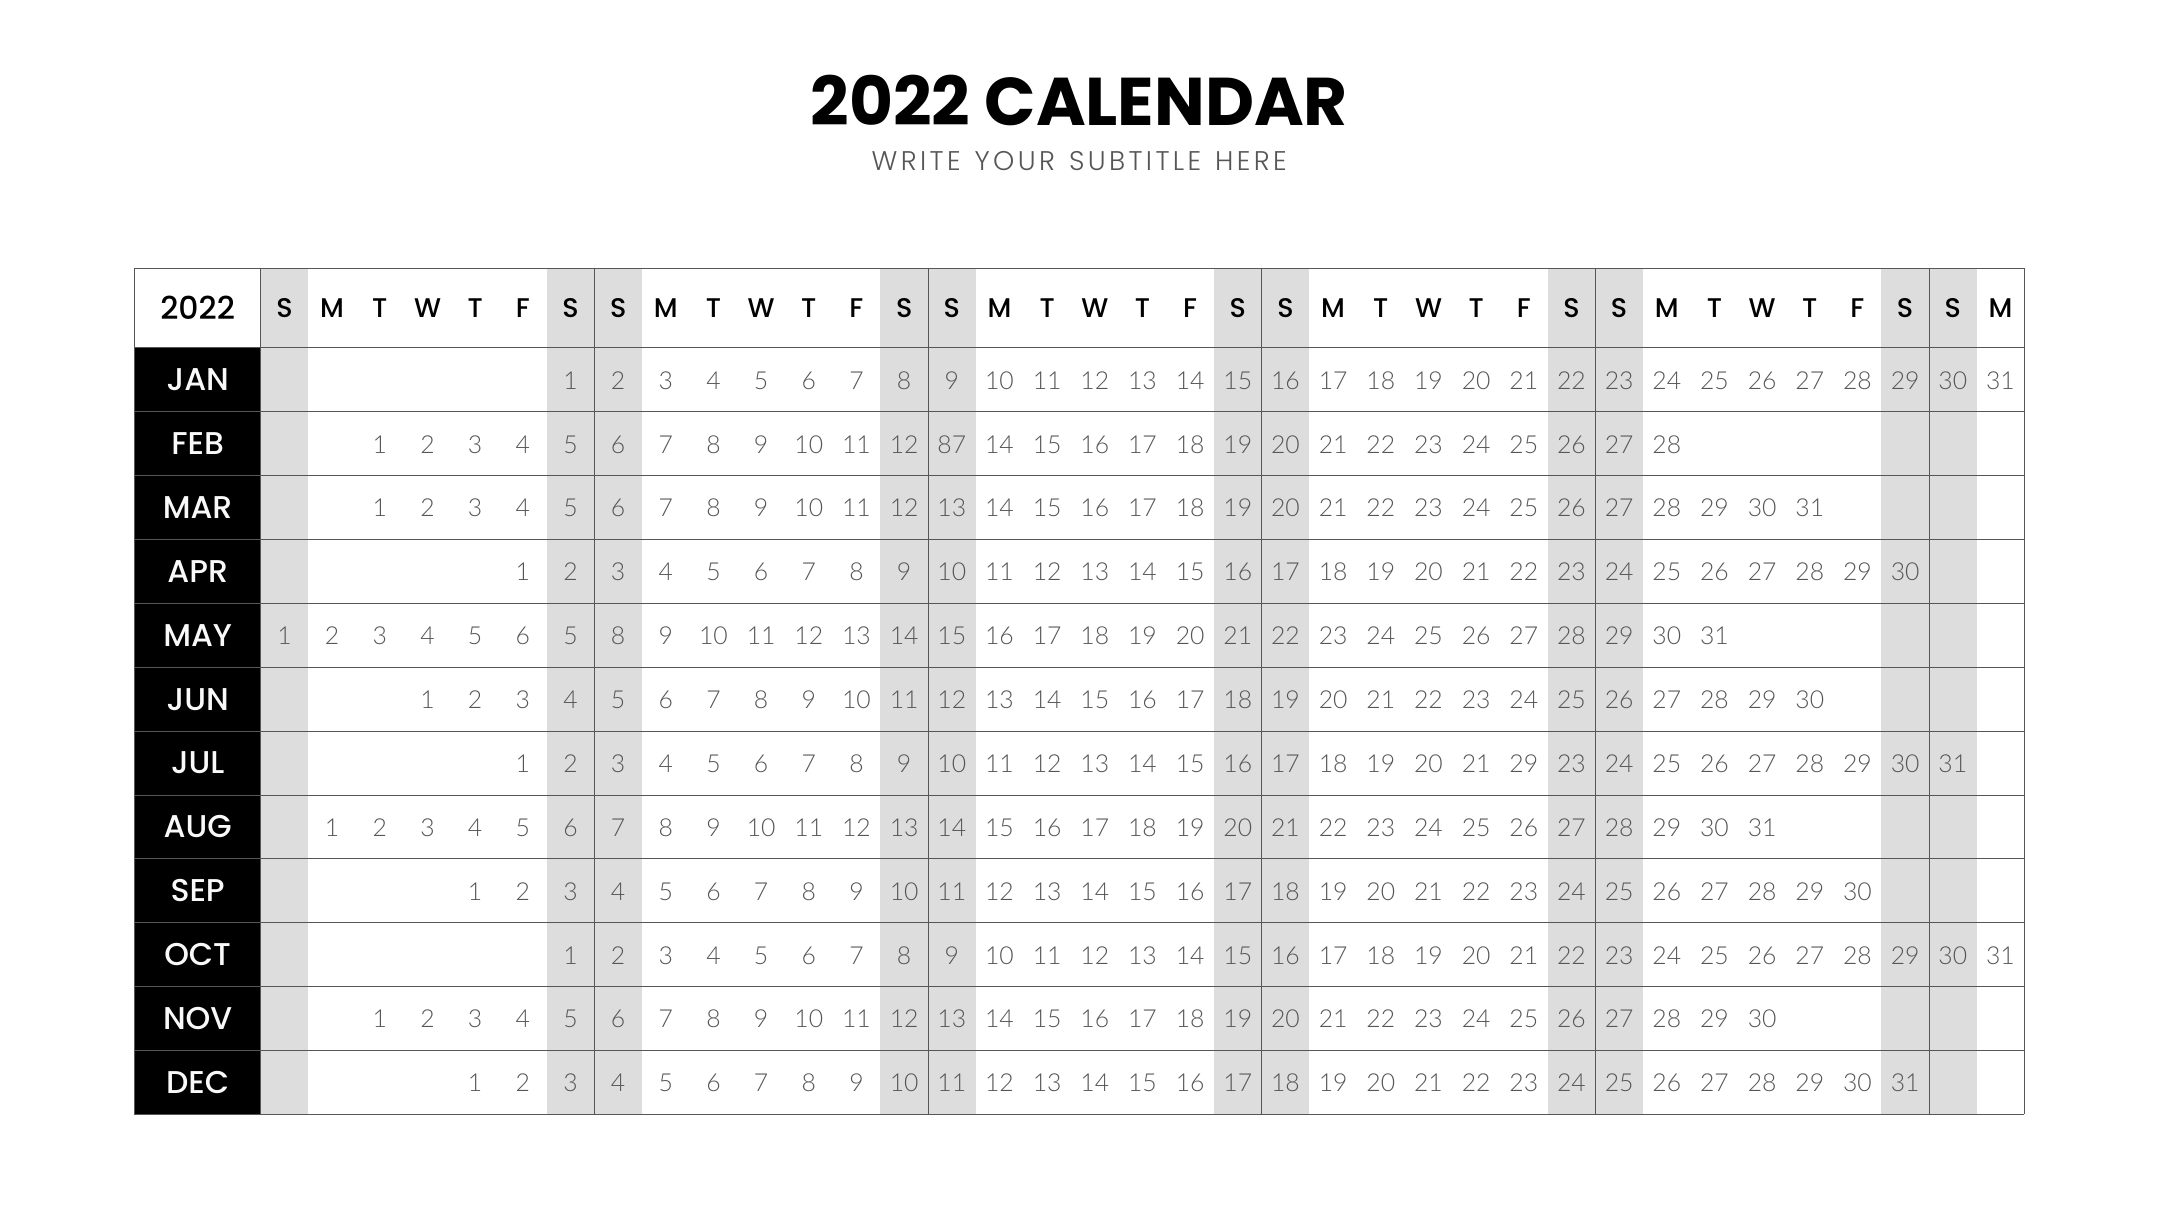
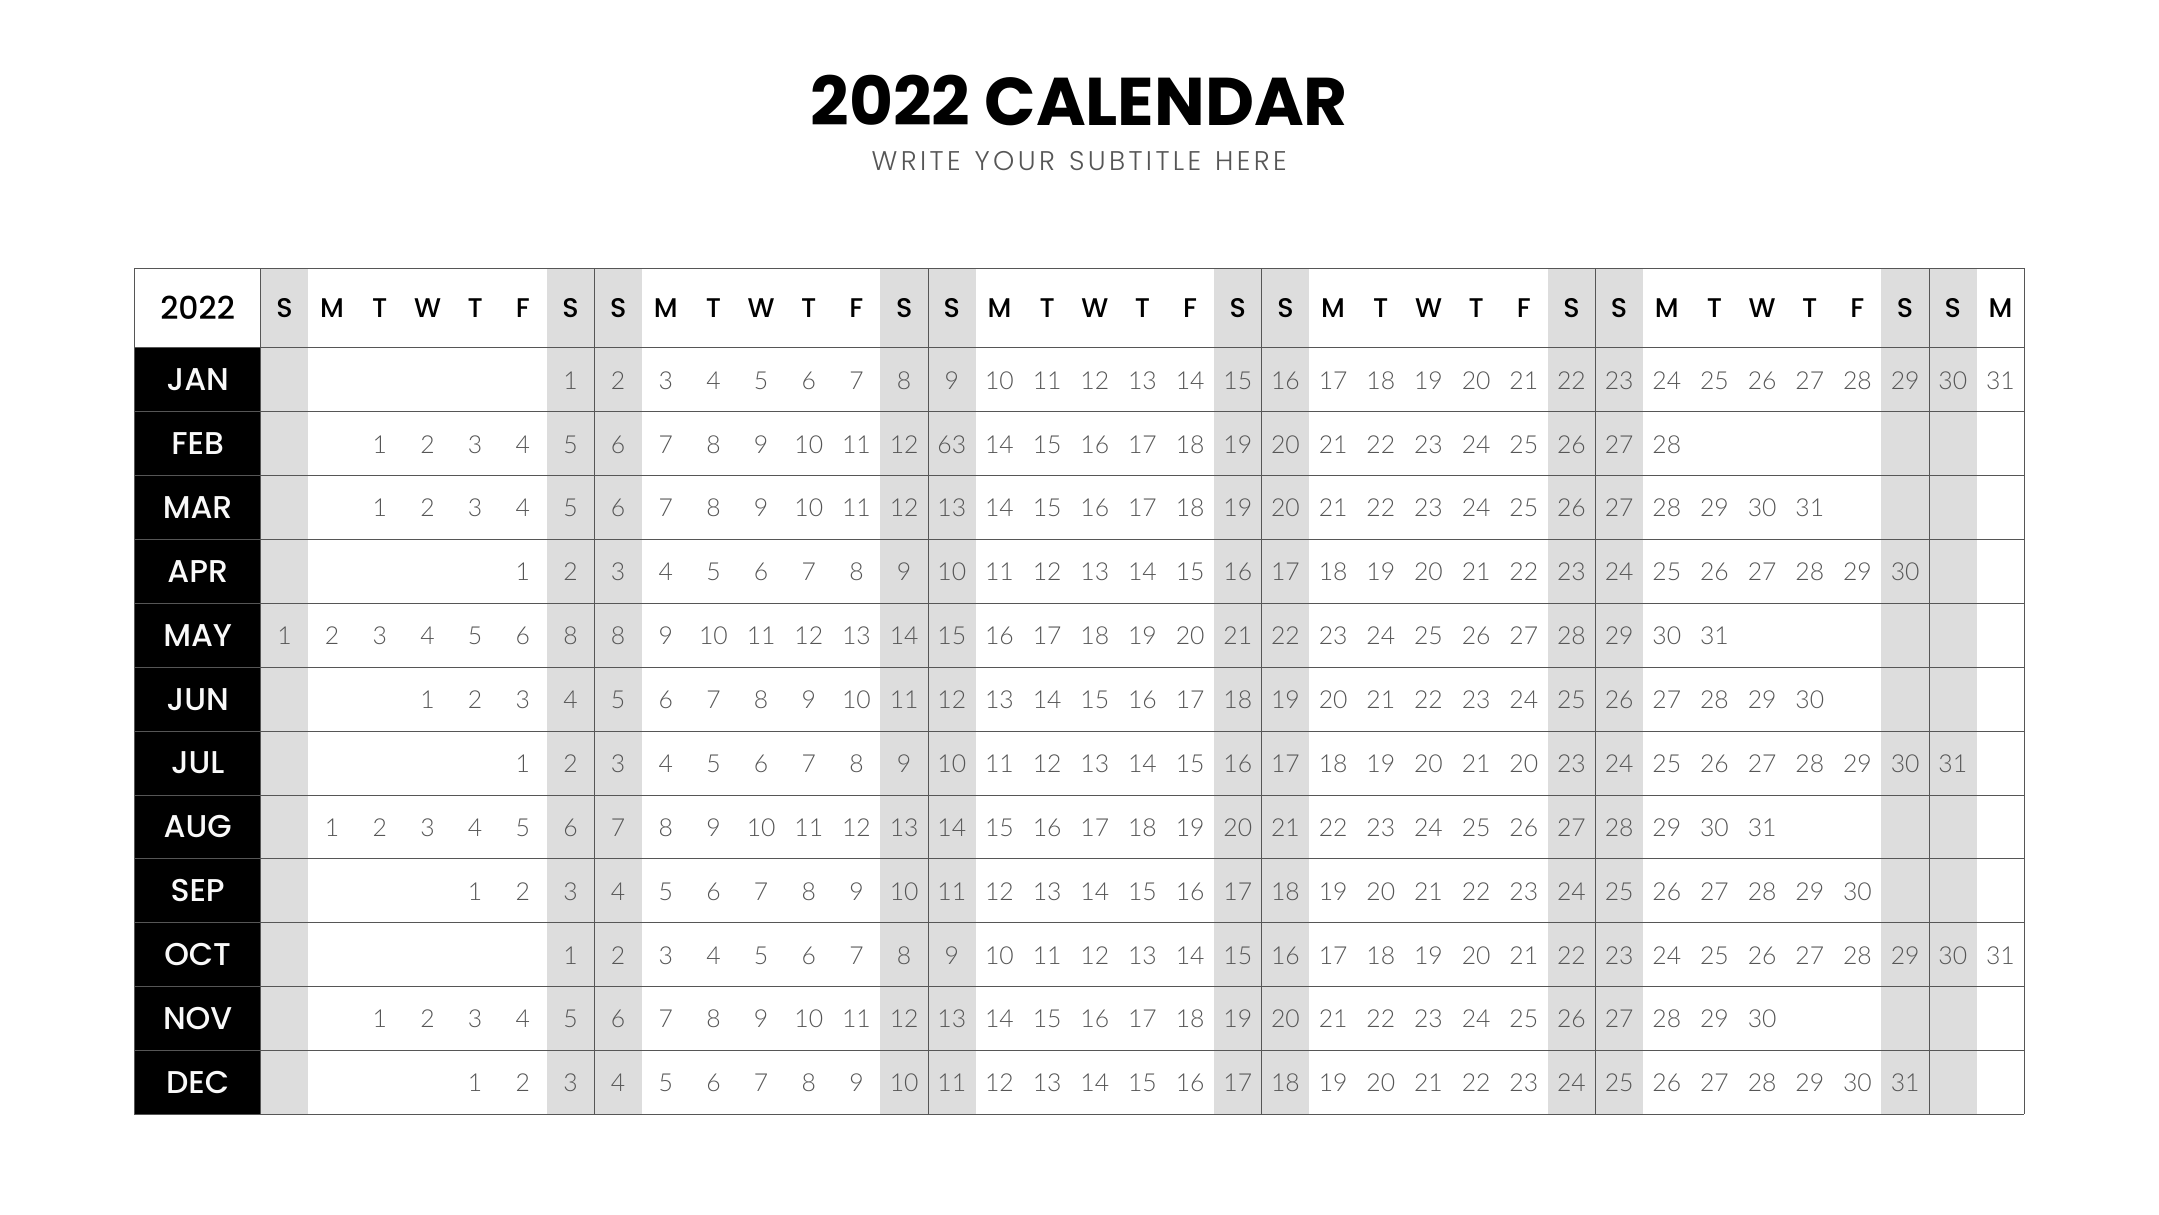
87: 87 -> 63
6 5: 5 -> 8
21 29: 29 -> 20
